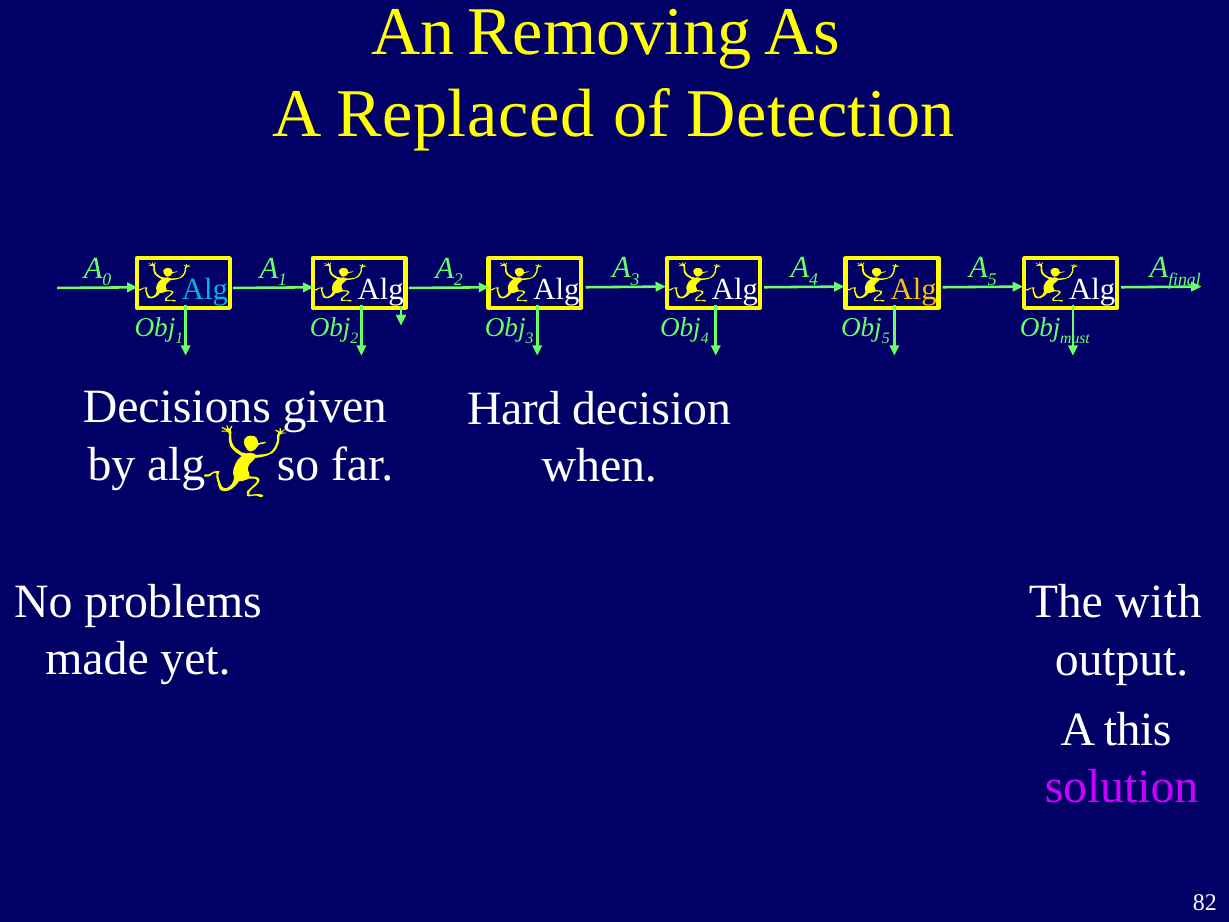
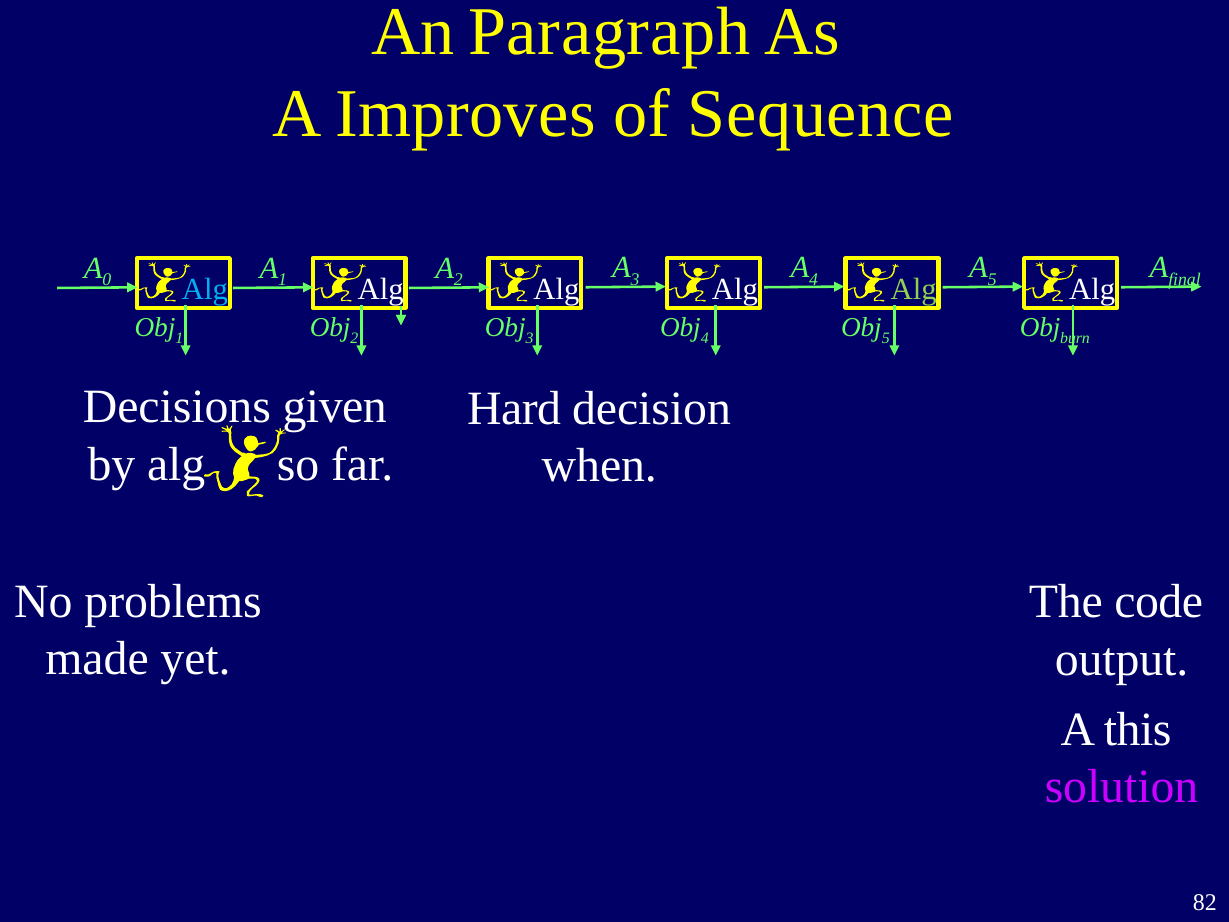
Removing: Removing -> Paragraph
Replaced: Replaced -> Improves
Detection: Detection -> Sequence
Alg at (914, 289) colour: yellow -> light green
must: must -> burn
with: with -> code
